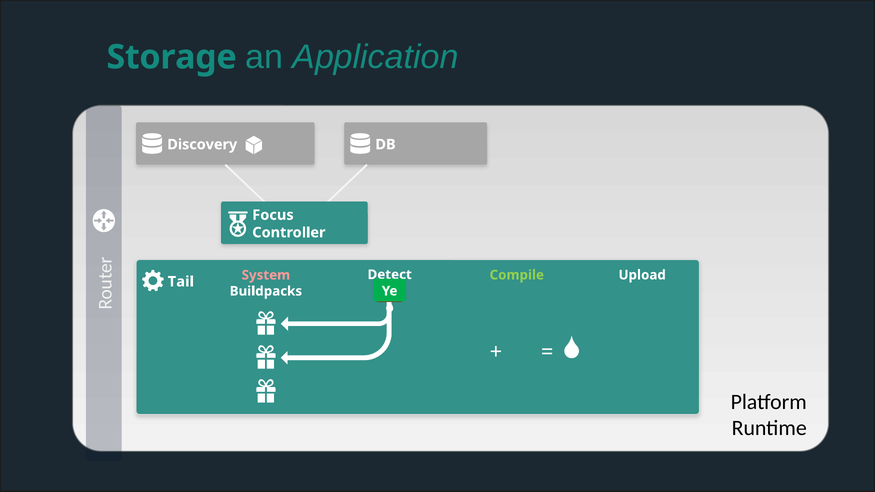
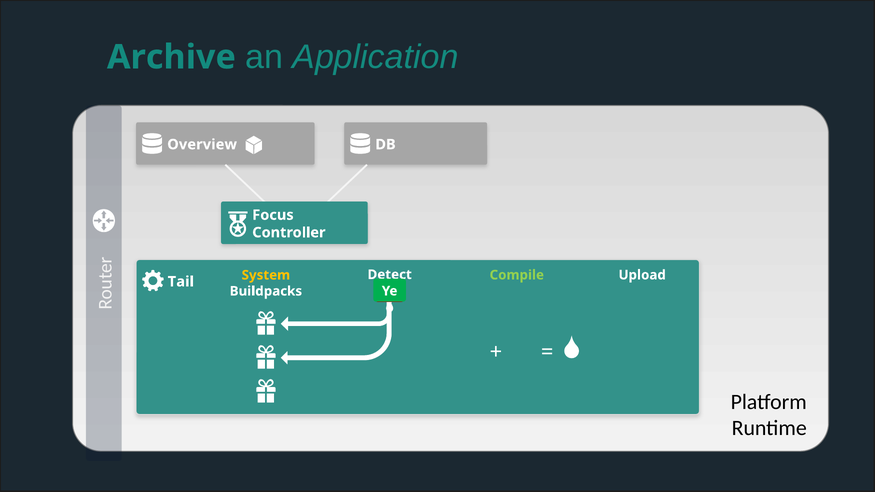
Storage: Storage -> Archive
Discovery: Discovery -> Overview
System colour: pink -> yellow
